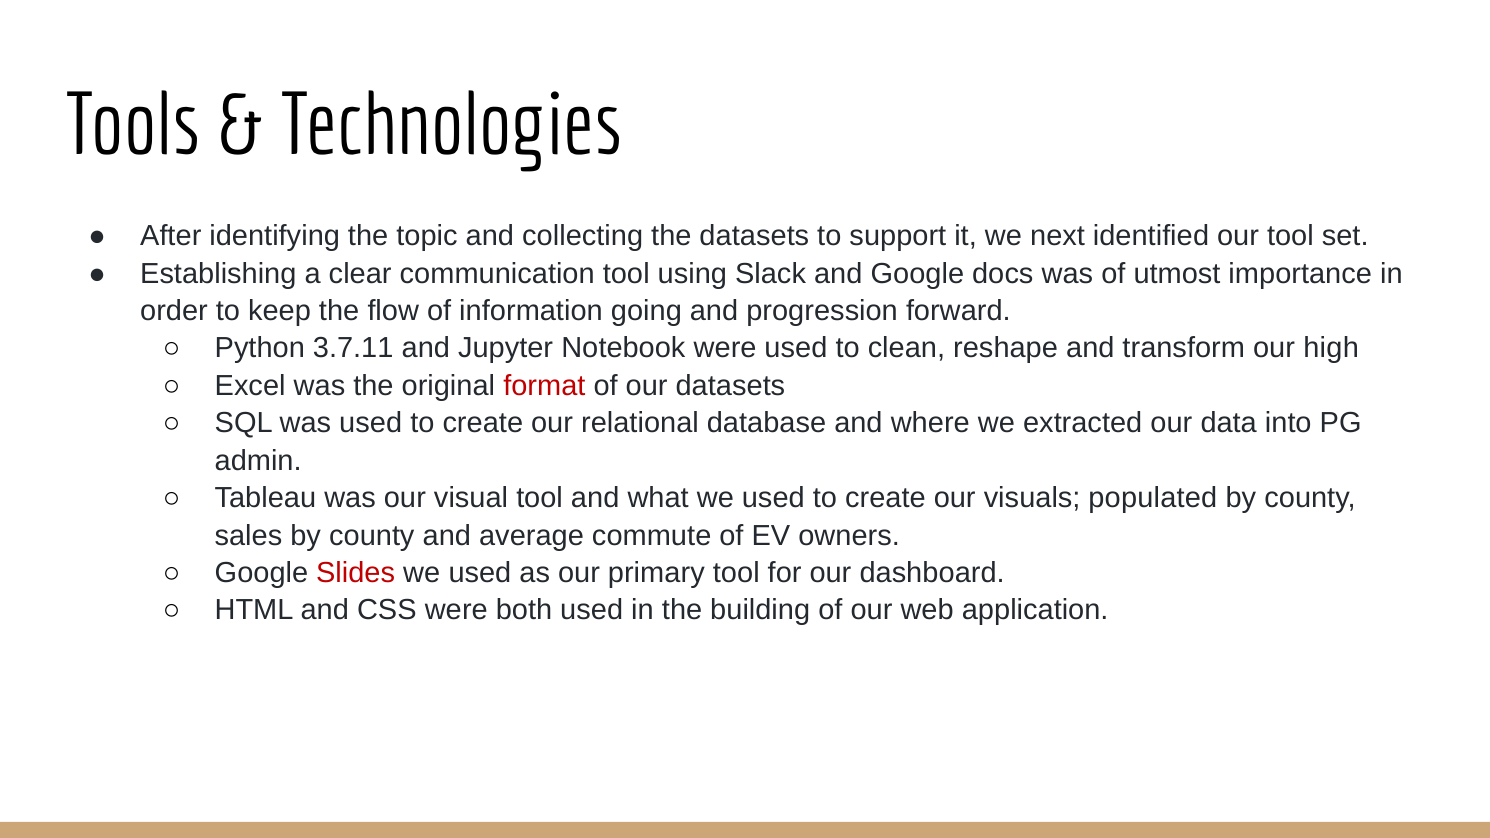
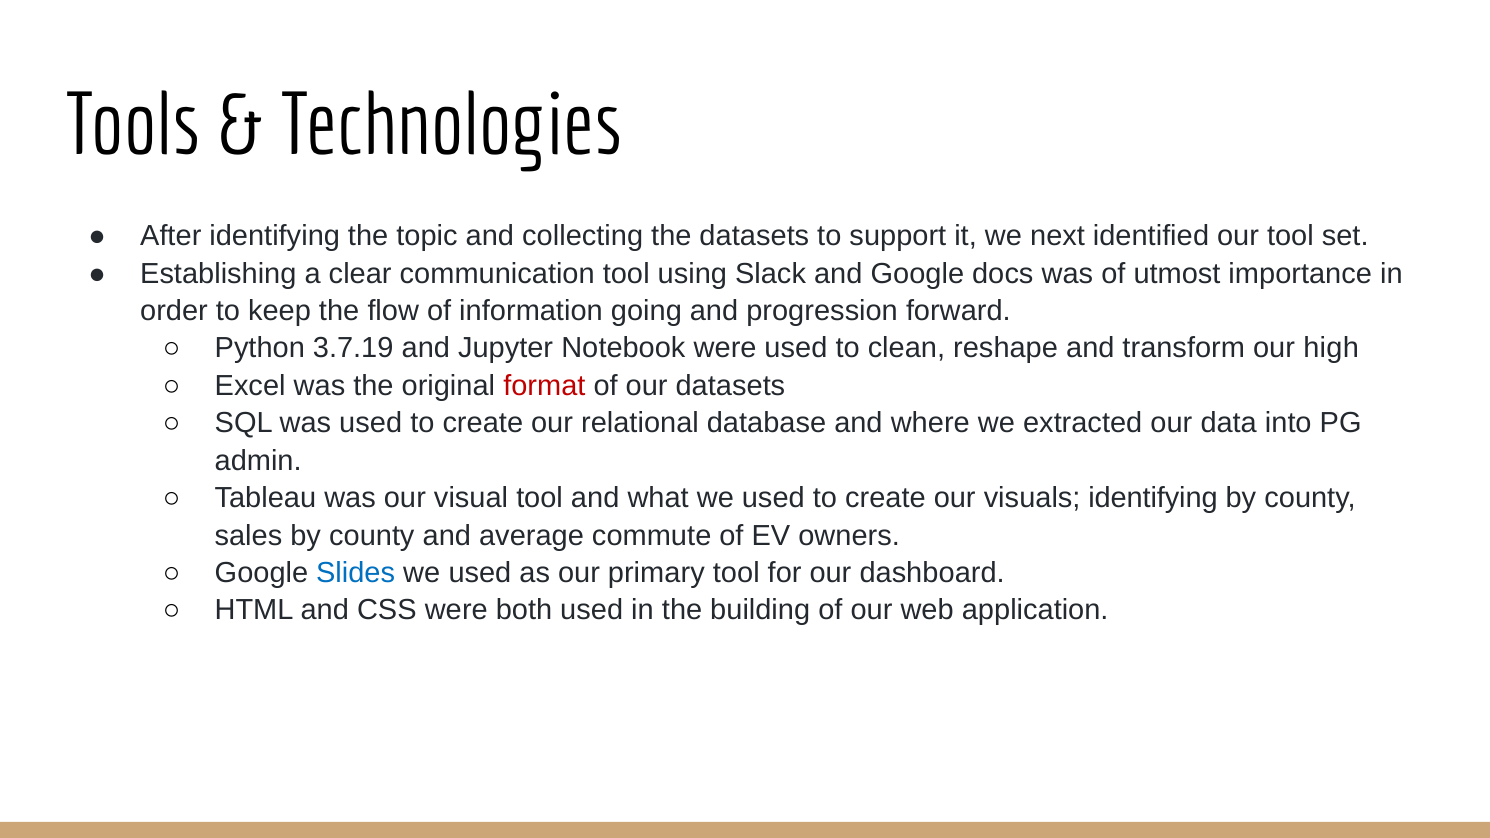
3.7.11: 3.7.11 -> 3.7.19
visuals populated: populated -> identifying
Slides colour: red -> blue
